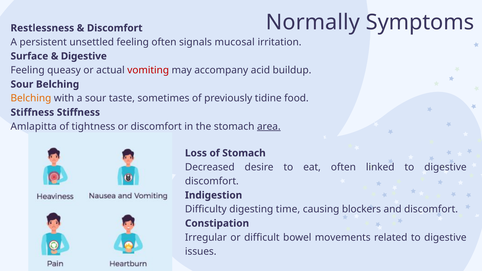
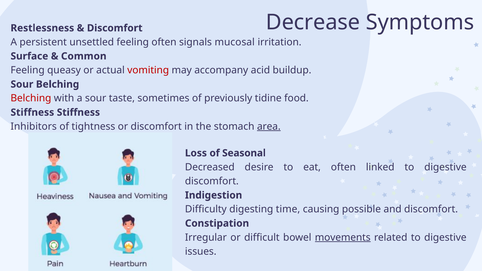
Normally: Normally -> Decrease
Digestive at (84, 56): Digestive -> Common
Belching at (31, 98) colour: orange -> red
Amlapitta: Amlapitta -> Inhibitors
of Stomach: Stomach -> Seasonal
blockers: blockers -> possible
movements underline: none -> present
